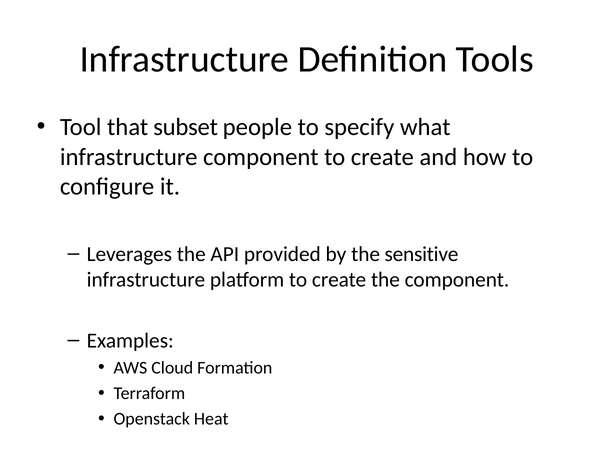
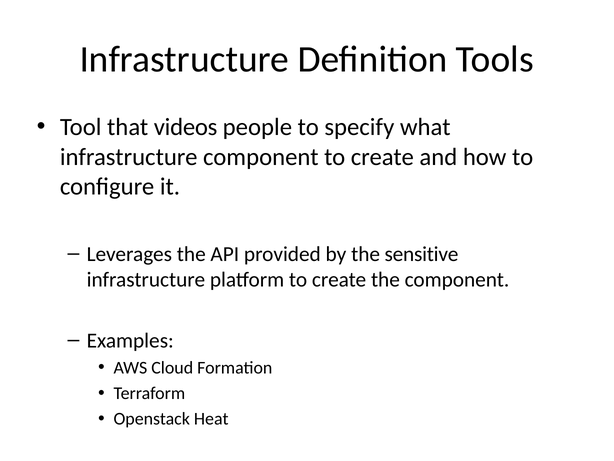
subset: subset -> videos
